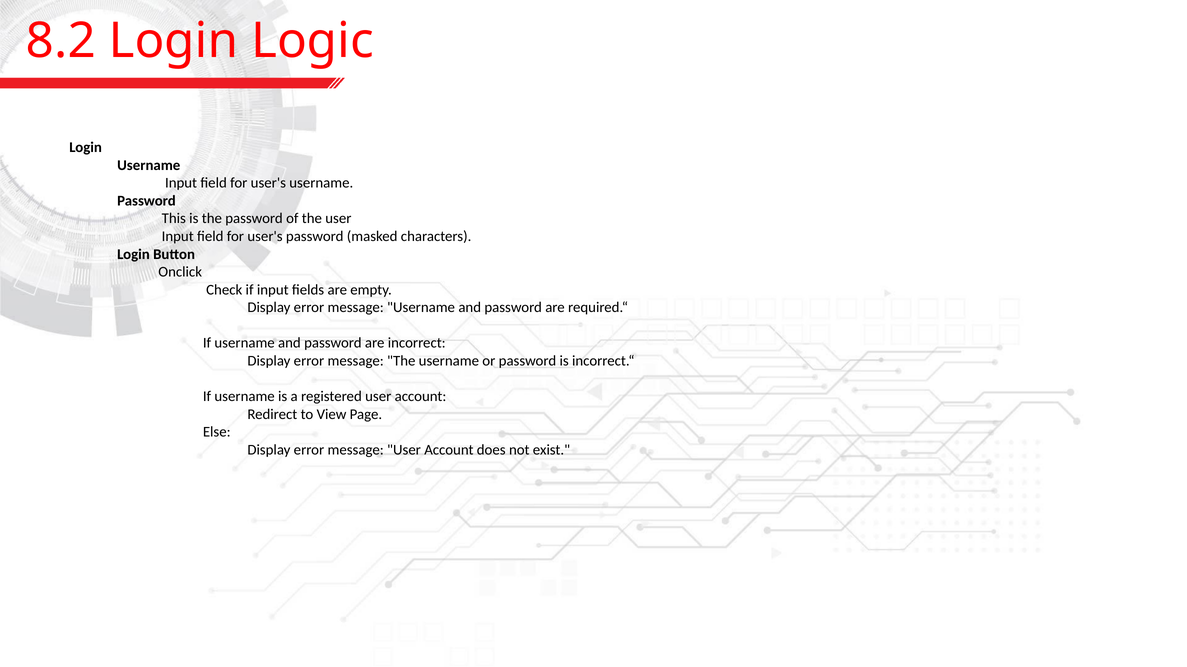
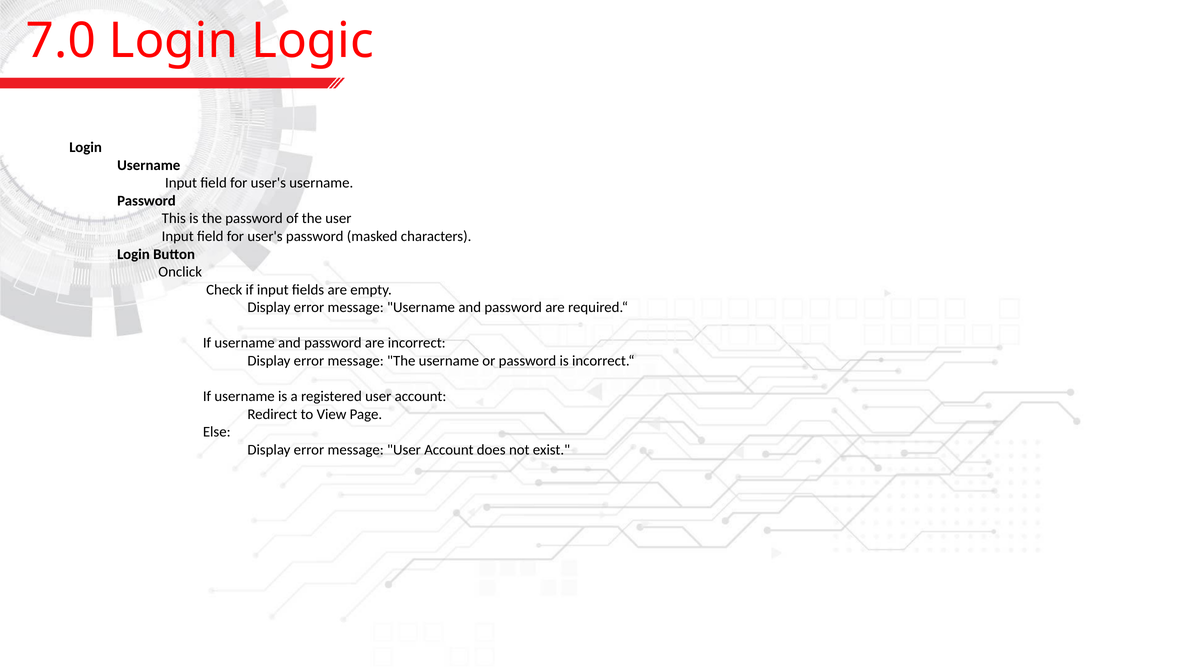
8.2: 8.2 -> 7.0
